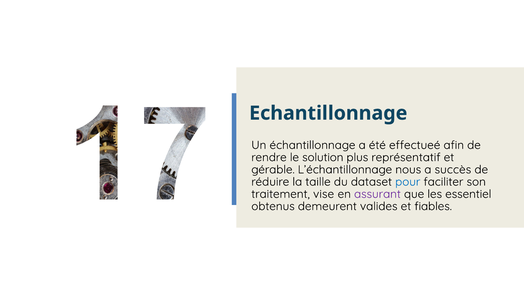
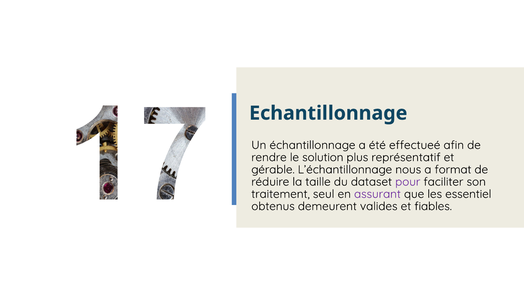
succès: succès -> format
pour colour: blue -> purple
vise: vise -> seul
